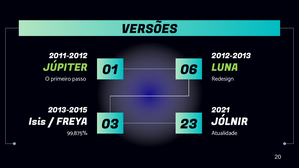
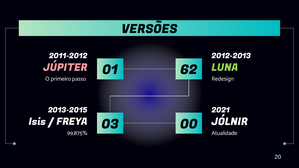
JÚPITER colour: light green -> pink
06: 06 -> 62
23: 23 -> 00
